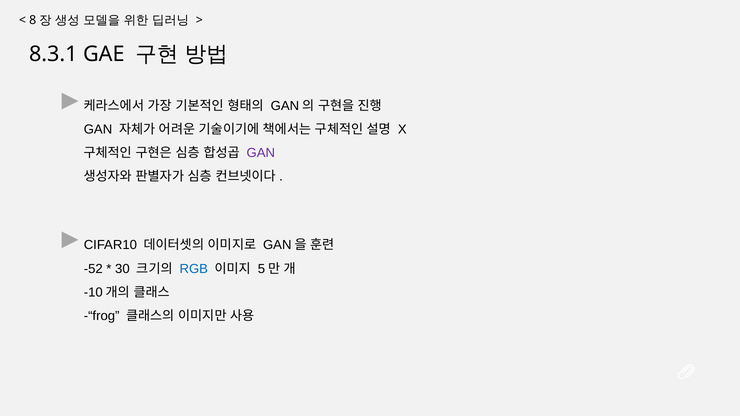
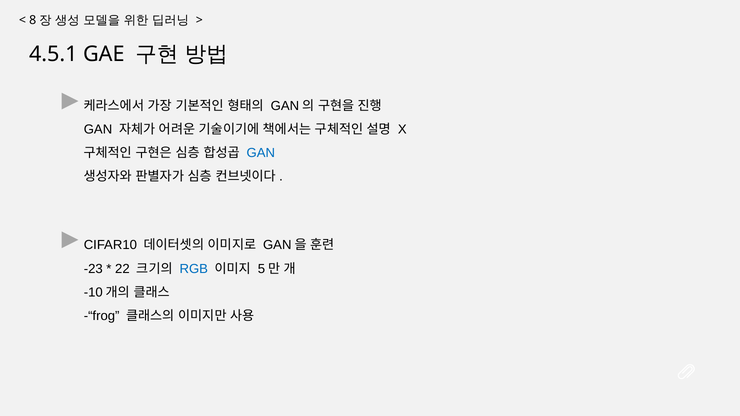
8.3.1: 8.3.1 -> 4.5.1
GAN at (261, 153) colour: purple -> blue
-52: -52 -> -23
30: 30 -> 22
